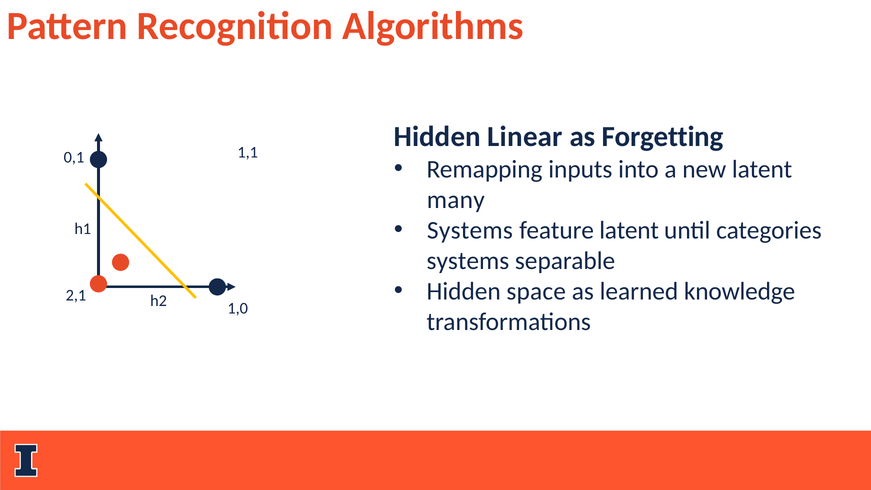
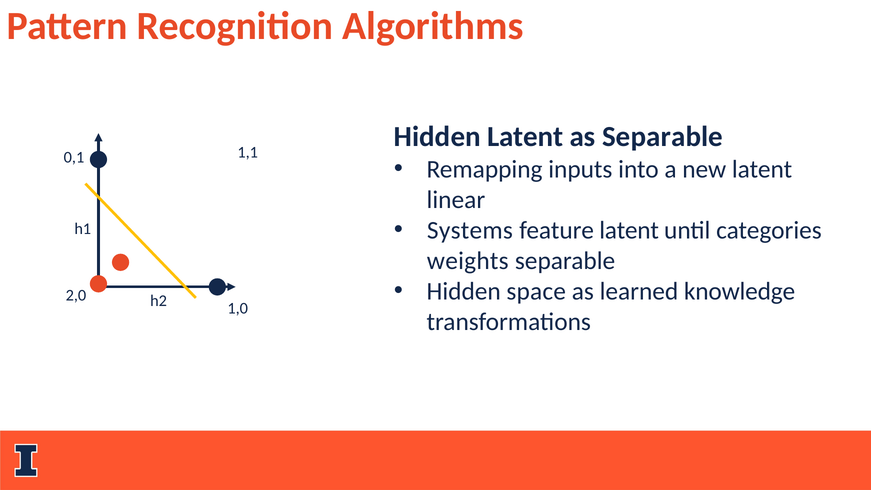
Hidden Linear: Linear -> Latent
as Forgetting: Forgetting -> Separable
many: many -> linear
systems at (468, 261): systems -> weights
2,1: 2,1 -> 2,0
